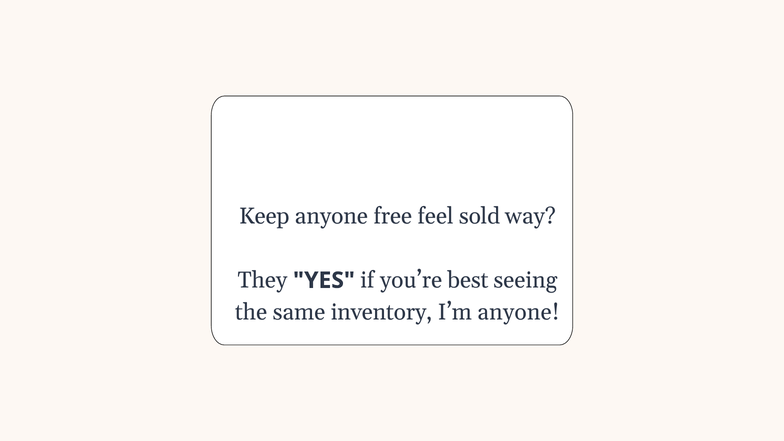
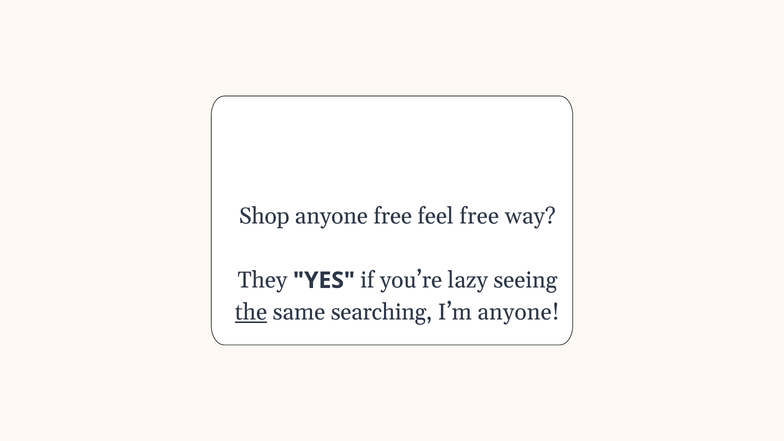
Keep: Keep -> Shop
feel sold: sold -> free
best: best -> lazy
the underline: none -> present
inventory: inventory -> searching
